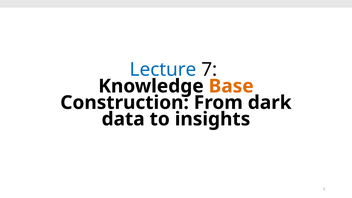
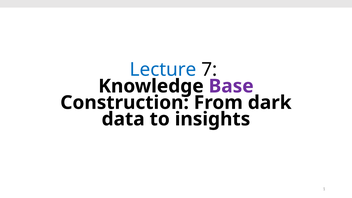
Base colour: orange -> purple
